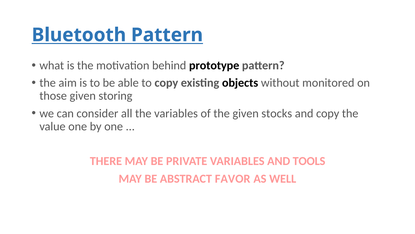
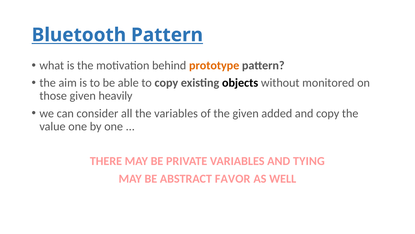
prototype colour: black -> orange
storing: storing -> heavily
stocks: stocks -> added
TOOLS: TOOLS -> TYING
